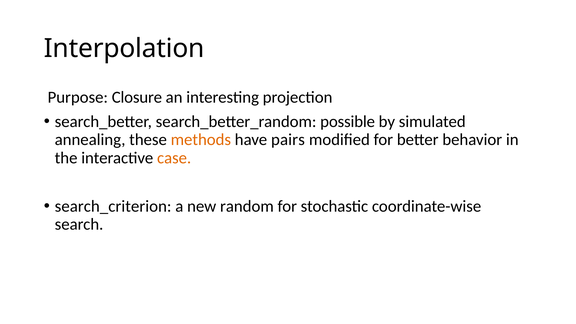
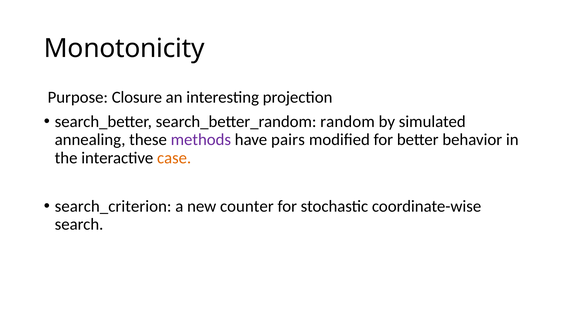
Interpolation: Interpolation -> Monotonicity
possible: possible -> random
methods colour: orange -> purple
random: random -> counter
